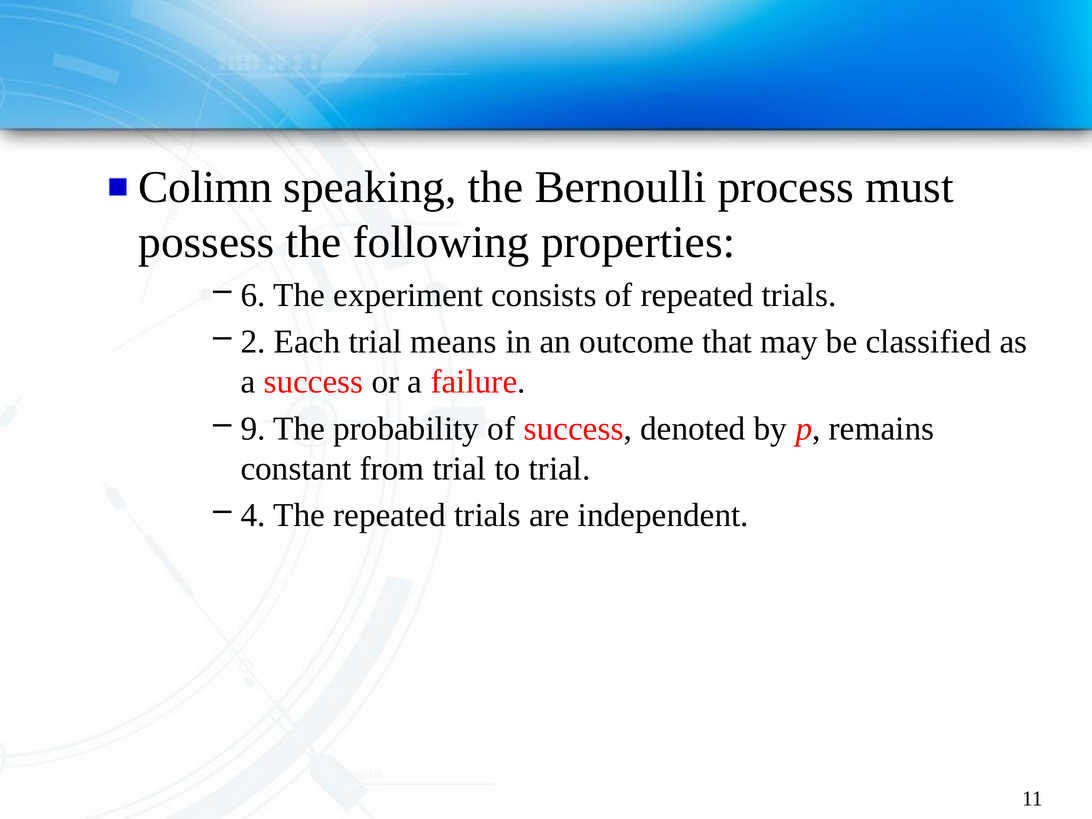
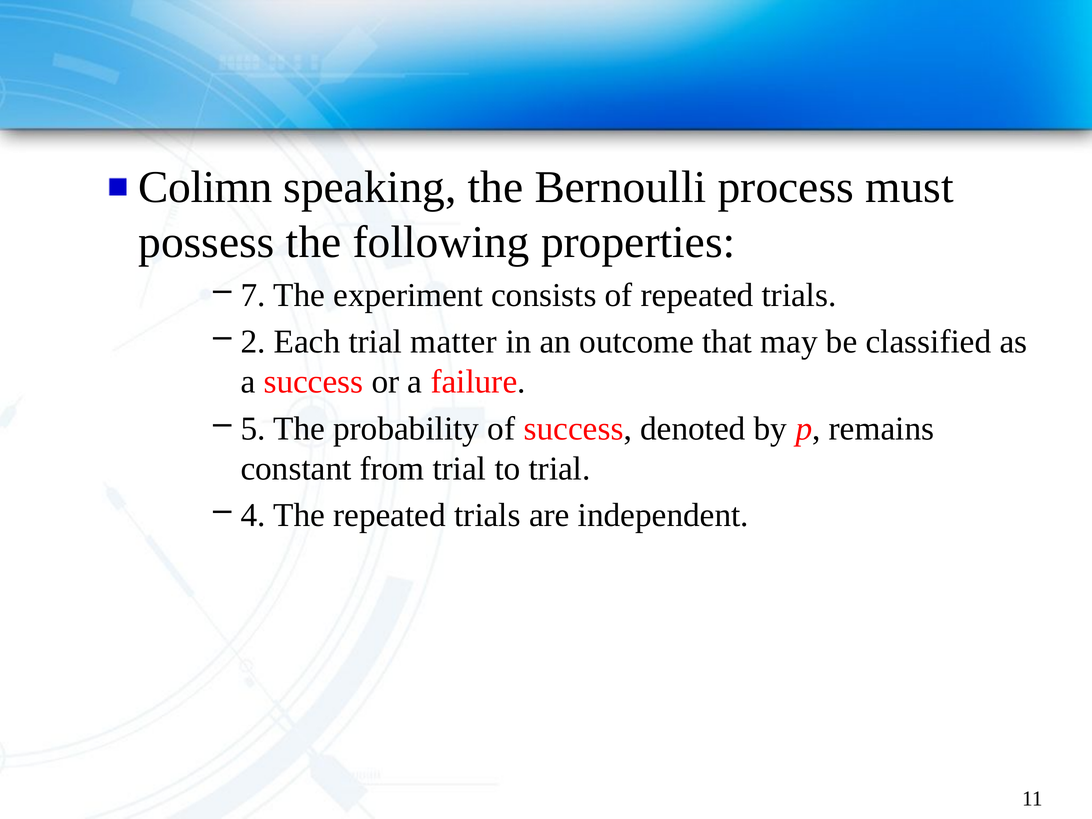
6: 6 -> 7
means: means -> matter
9: 9 -> 5
